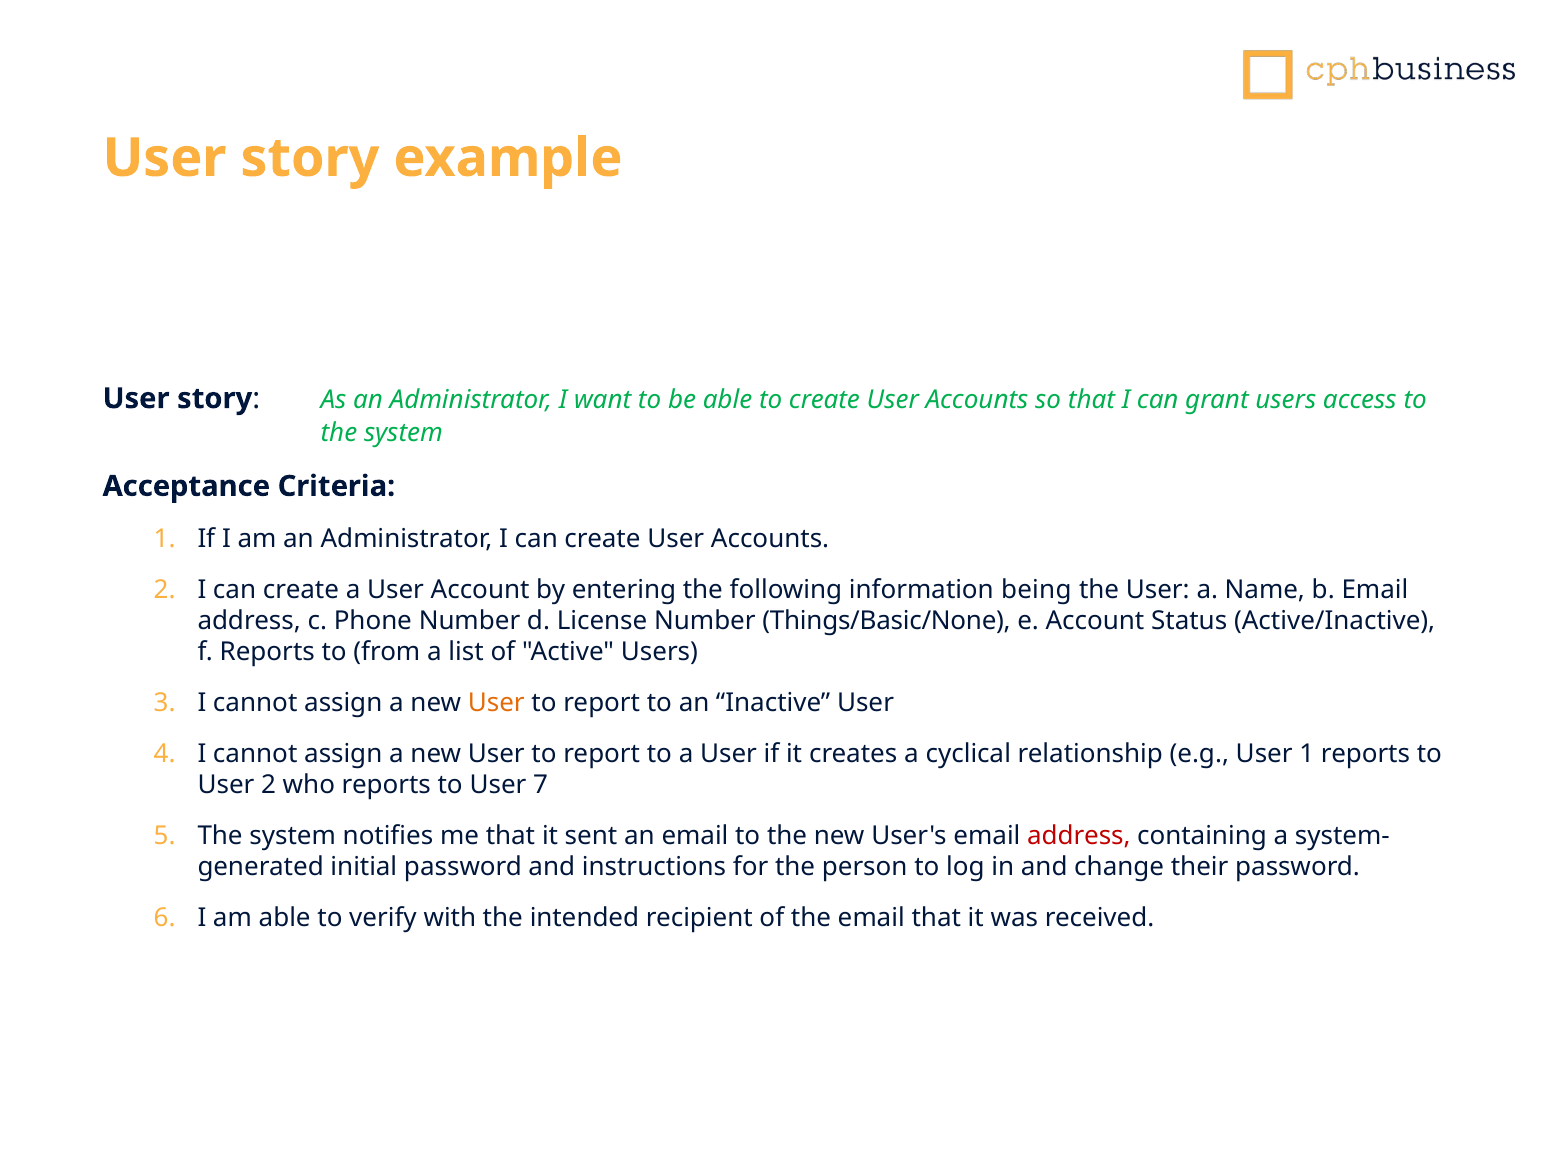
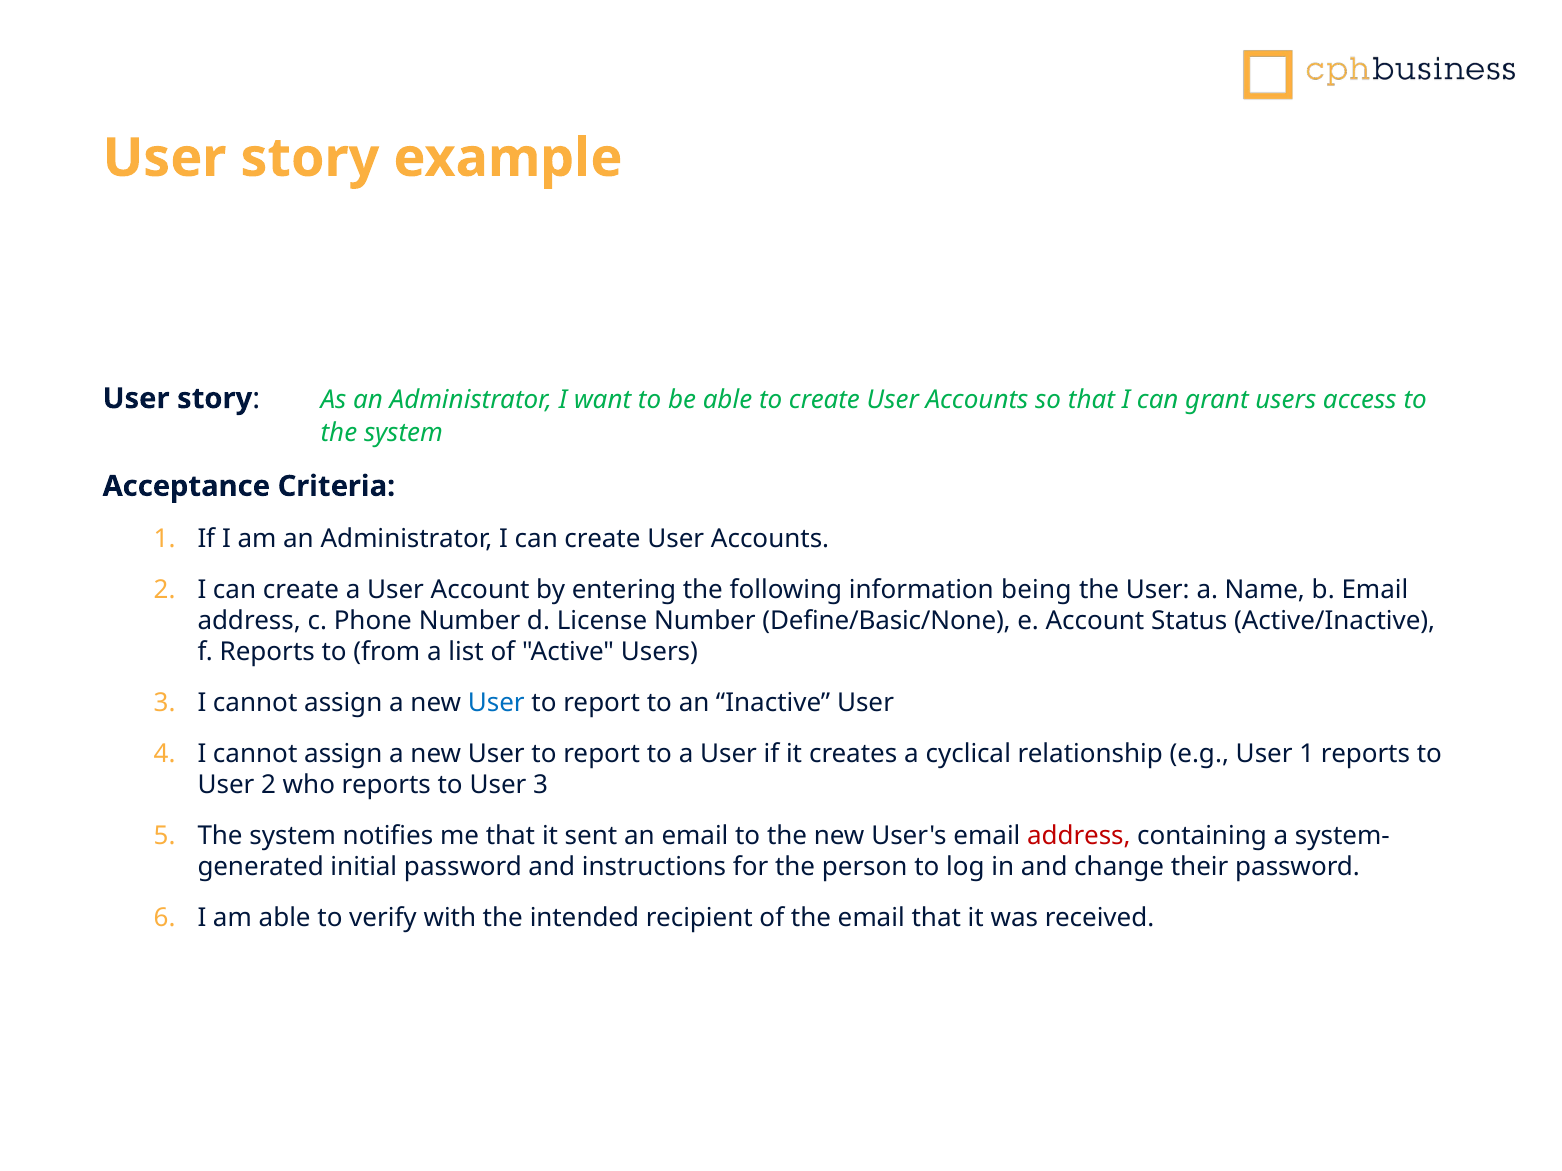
Things/Basic/None: Things/Basic/None -> Define/Basic/None
User at (496, 703) colour: orange -> blue
User 7: 7 -> 3
